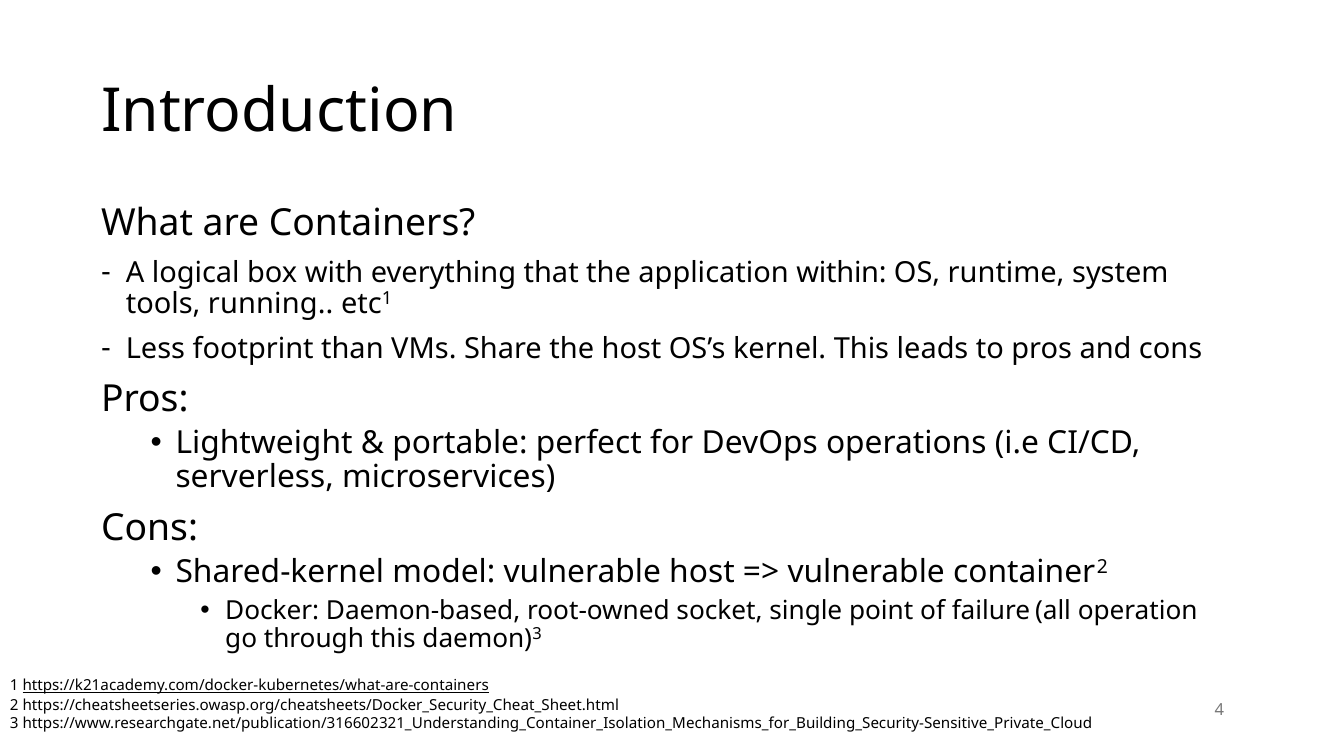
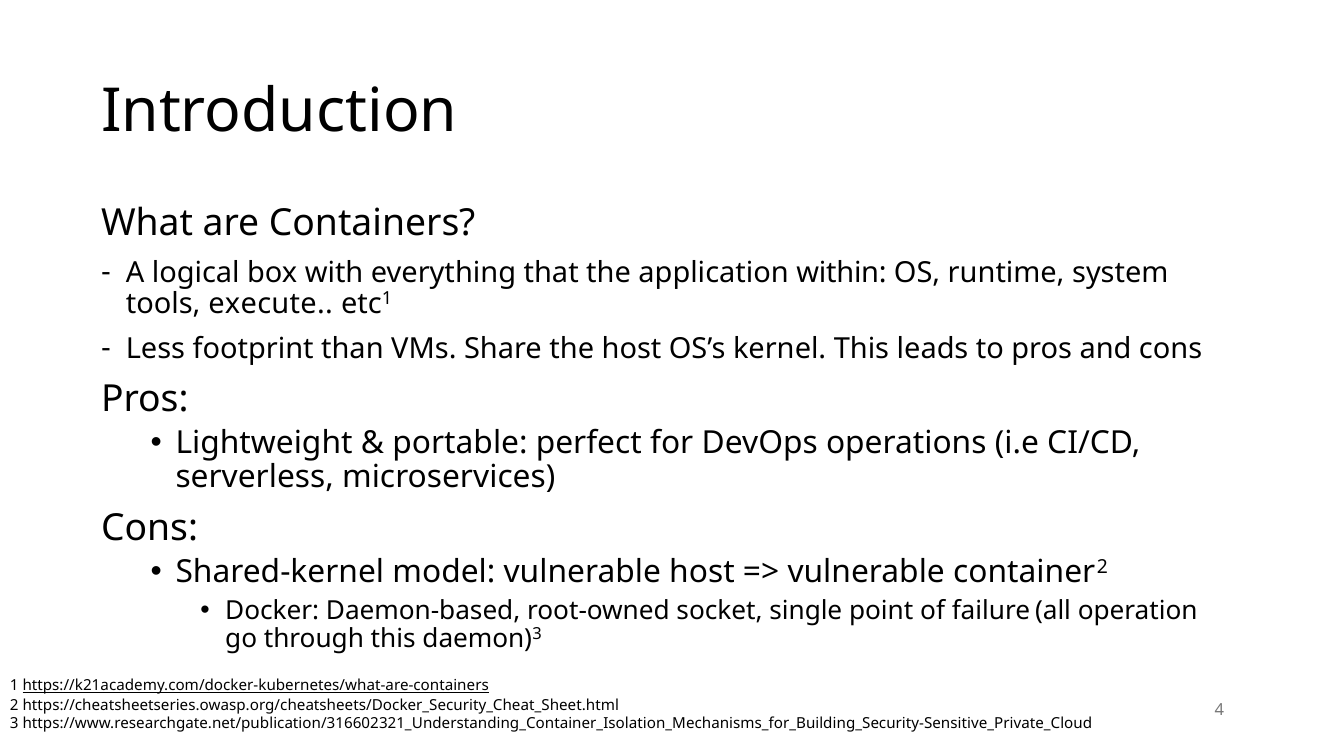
running: running -> execute
